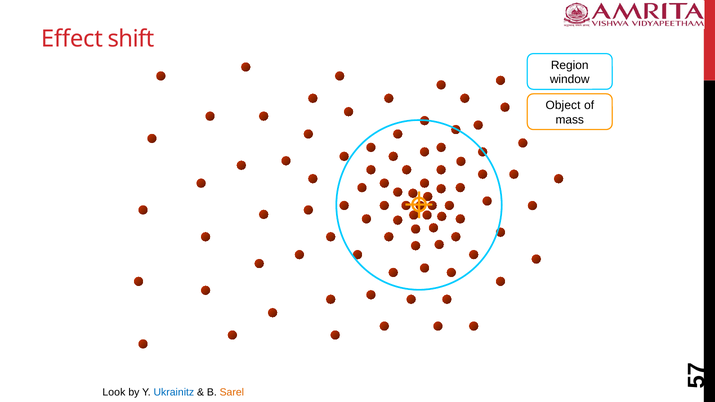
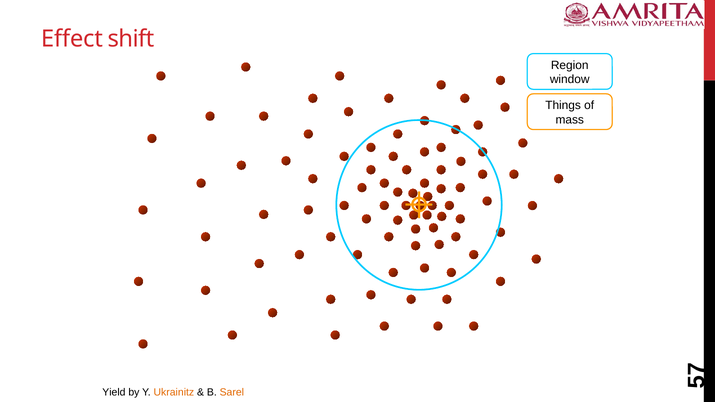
Object: Object -> Things
Look: Look -> Yield
Ukrainitz colour: blue -> orange
